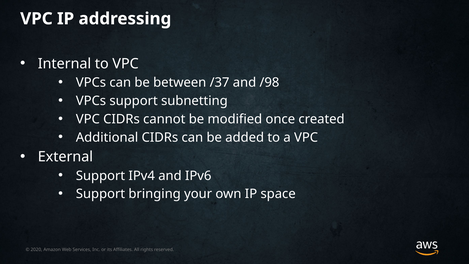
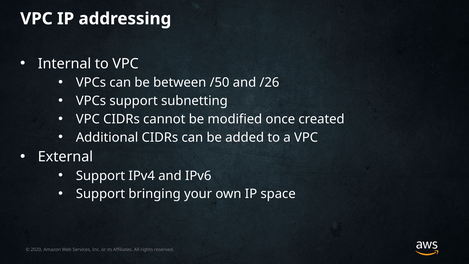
/37: /37 -> /50
/98: /98 -> /26
